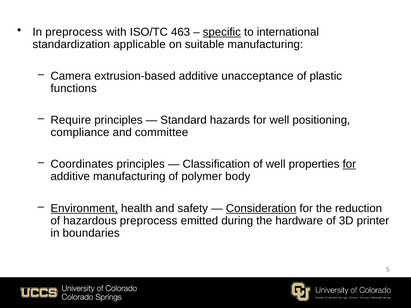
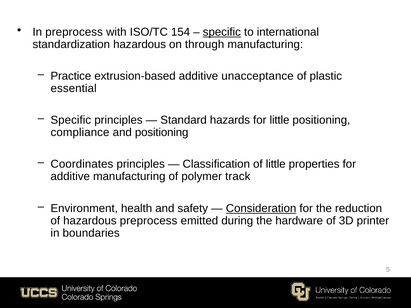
463: 463 -> 154
standardization applicable: applicable -> hazardous
suitable: suitable -> through
Camera: Camera -> Practice
functions: functions -> essential
Require at (71, 120): Require -> Specific
for well: well -> little
and committee: committee -> positioning
of well: well -> little
for at (349, 164) underline: present -> none
body: body -> track
Environment underline: present -> none
